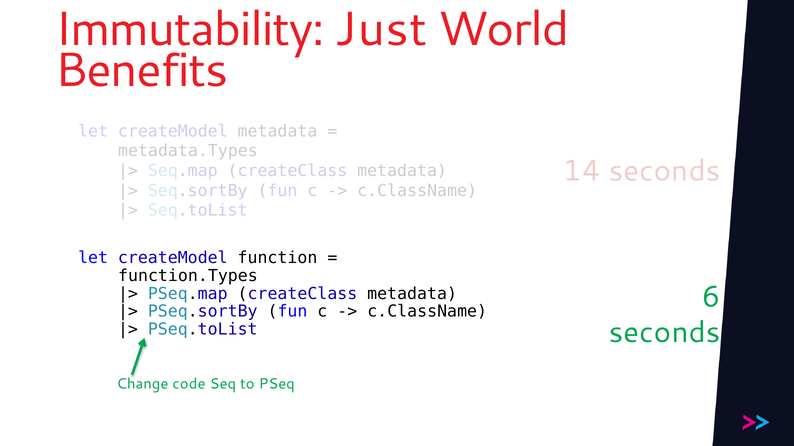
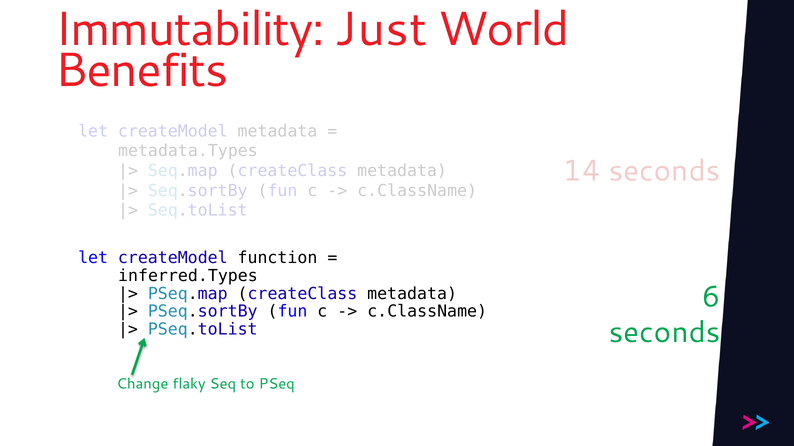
function.Types: function.Types -> inferred.Types
code: code -> flaky
